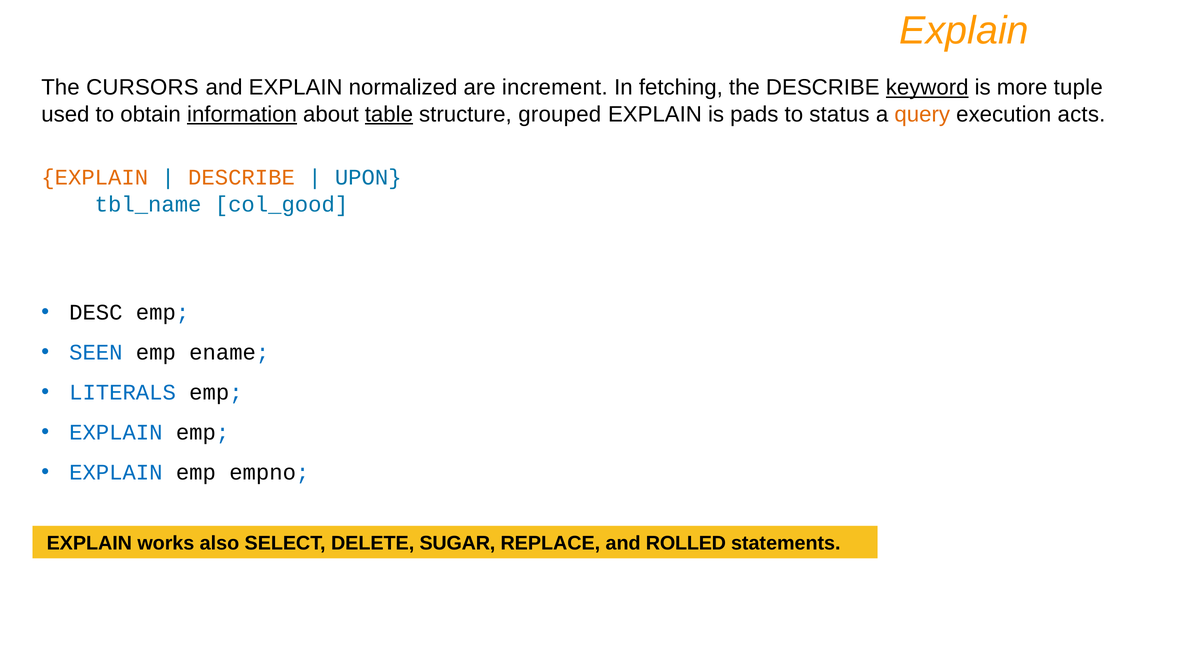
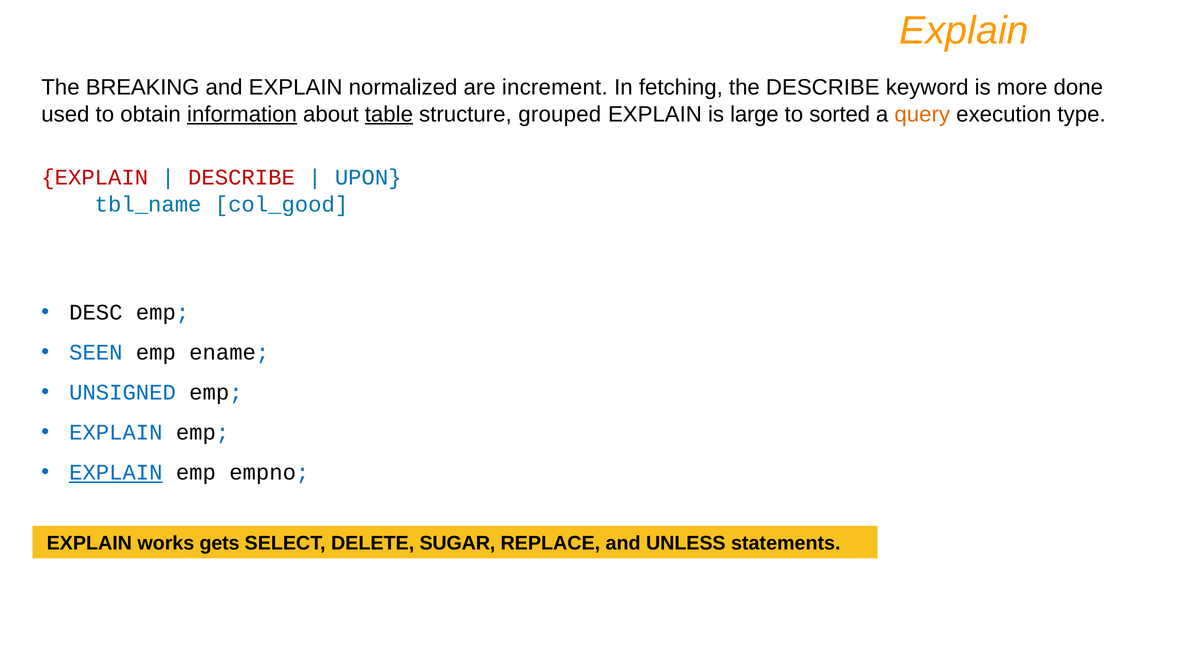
CURSORS: CURSORS -> BREAKING
keyword underline: present -> none
tuple: tuple -> done
pads: pads -> large
status: status -> sorted
acts: acts -> type
EXPLAIN at (95, 178) colour: orange -> red
DESCRIBE at (241, 178) colour: orange -> red
LITERALS: LITERALS -> UNSIGNED
EXPLAIN at (116, 473) underline: none -> present
also: also -> gets
ROLLED: ROLLED -> UNLESS
